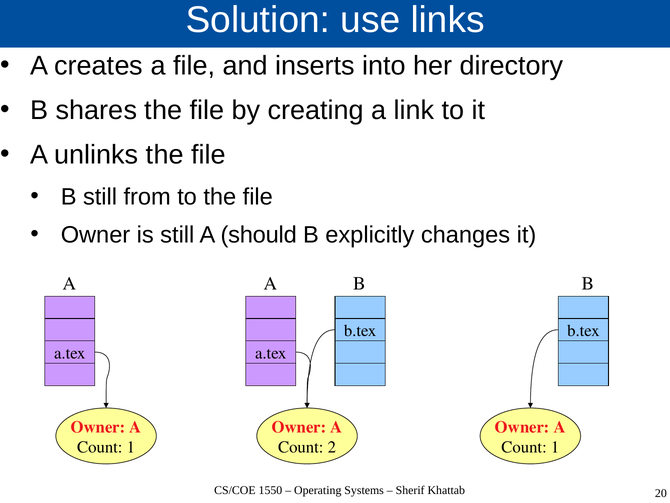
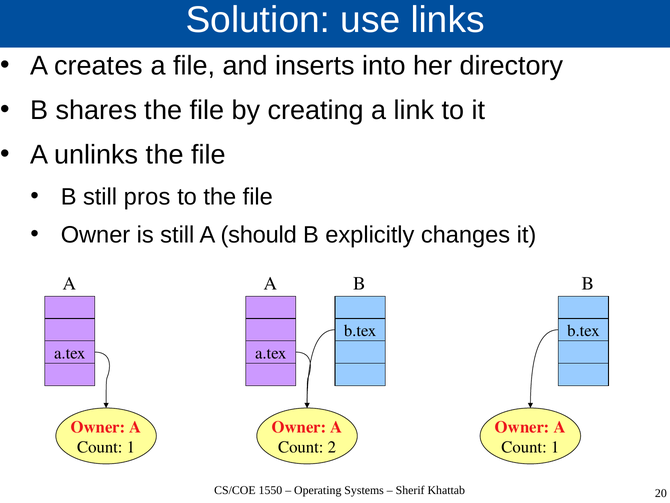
from: from -> pros
